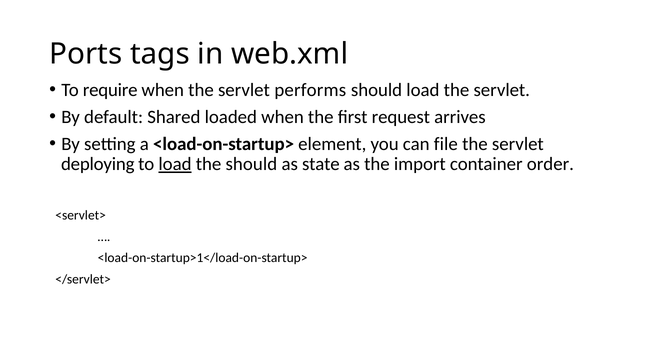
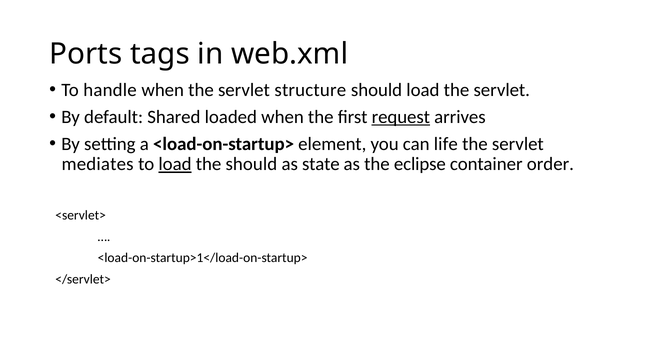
require: require -> handle
performs: performs -> structure
request underline: none -> present
file: file -> life
deploying: deploying -> mediates
import: import -> eclipse
